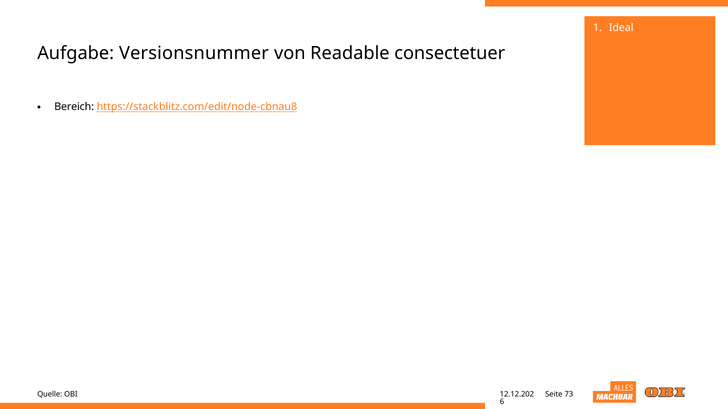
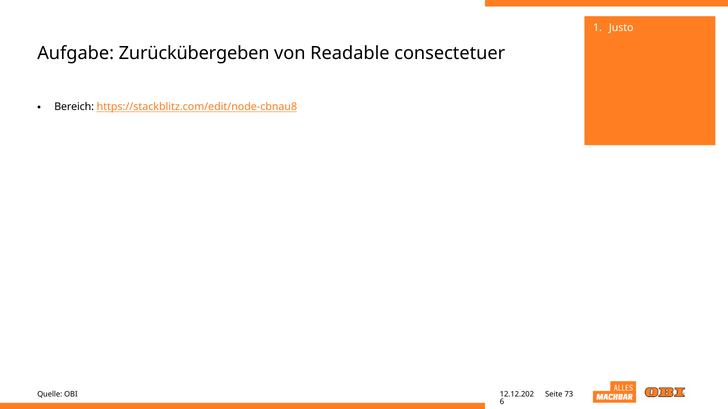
Ideal: Ideal -> Justo
Versionsnummer: Versionsnummer -> Zurückübergeben
